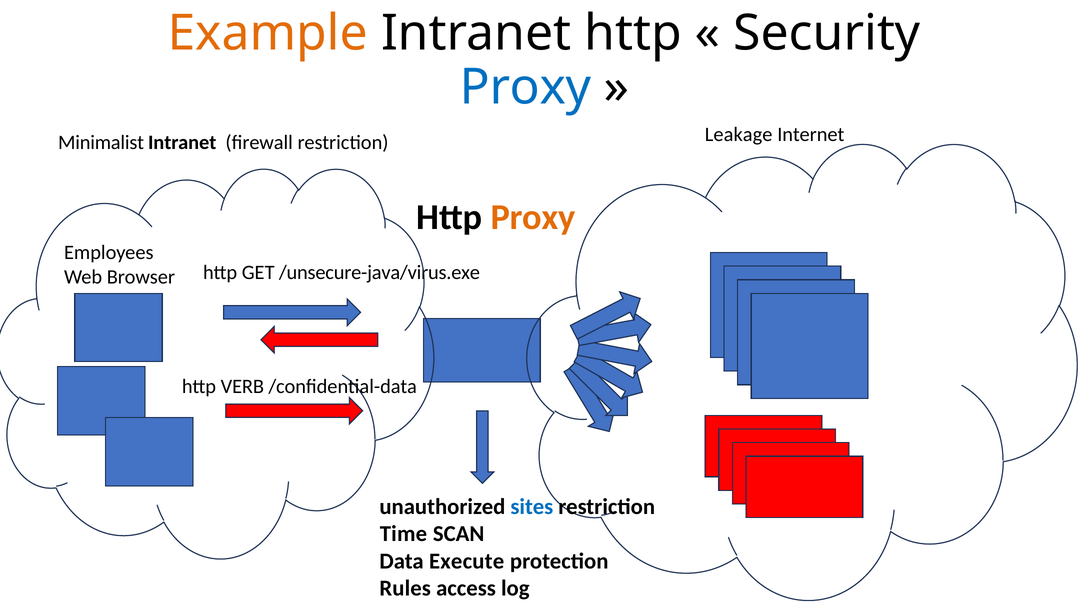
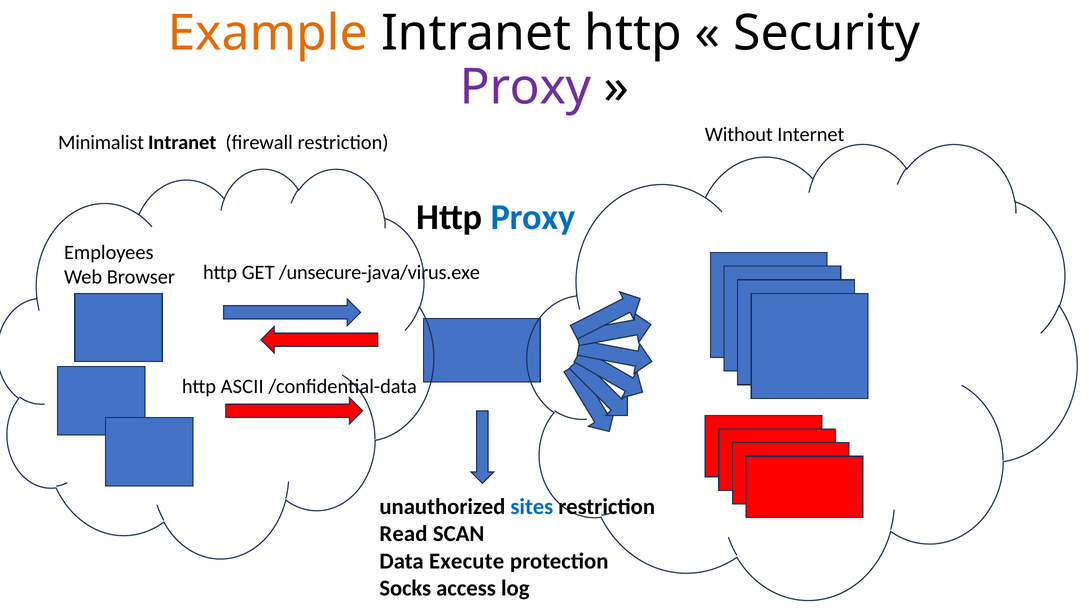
Proxy at (525, 87) colour: blue -> purple
Leakage: Leakage -> Without
Proxy at (533, 217) colour: orange -> blue
VERB: VERB -> ASCII
Time: Time -> Read
Rules: Rules -> Socks
